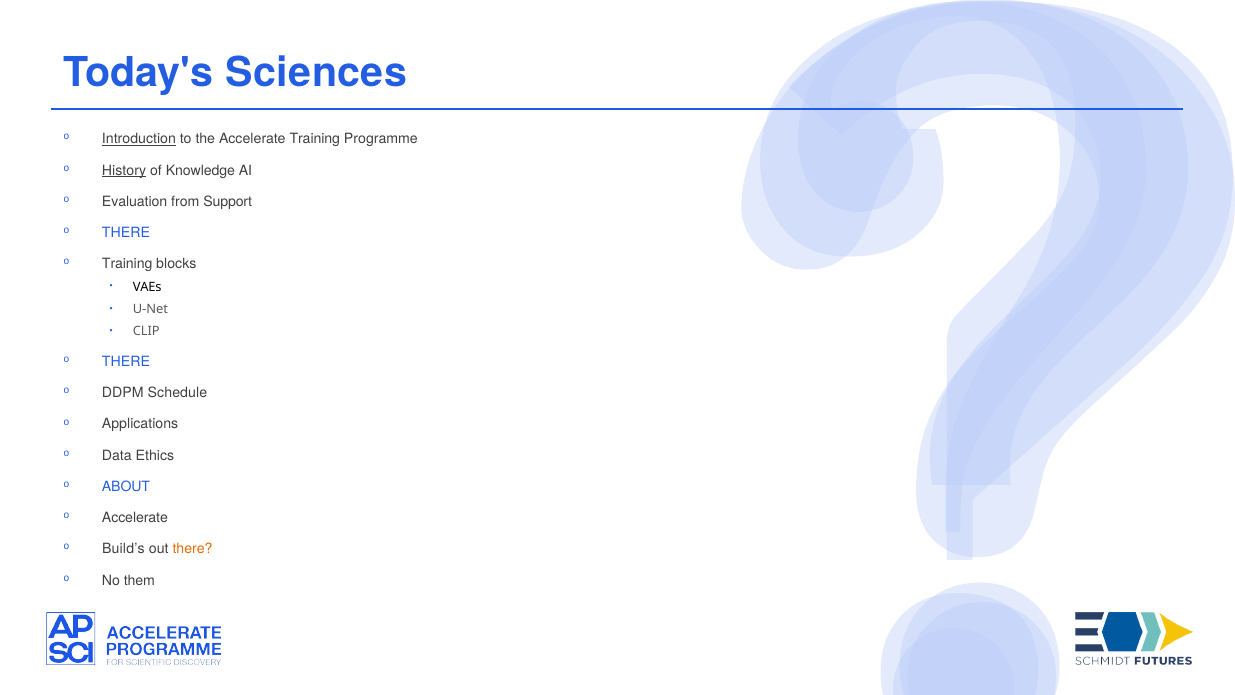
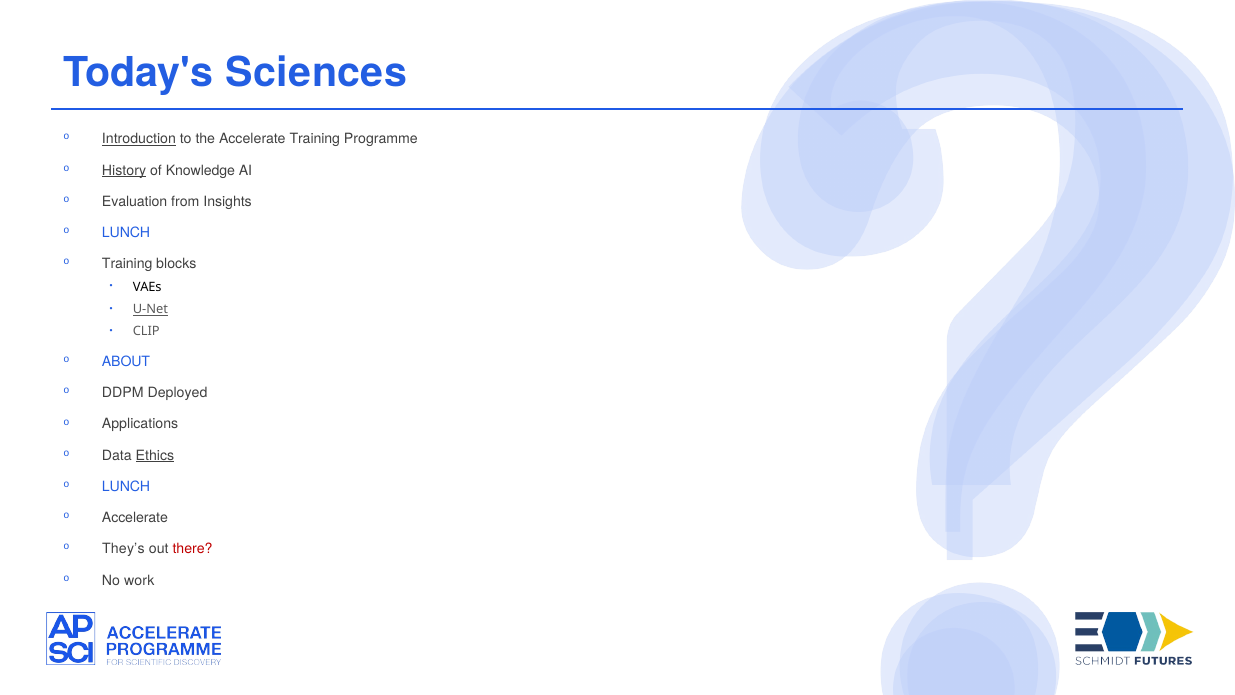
Support: Support -> Insights
THERE at (126, 233): THERE -> LUNCH
U-Net underline: none -> present
THERE at (126, 362): THERE -> ABOUT
Schedule: Schedule -> Deployed
Ethics underline: none -> present
ABOUT at (126, 486): ABOUT -> LUNCH
Build’s: Build’s -> They’s
there at (193, 549) colour: orange -> red
them: them -> work
